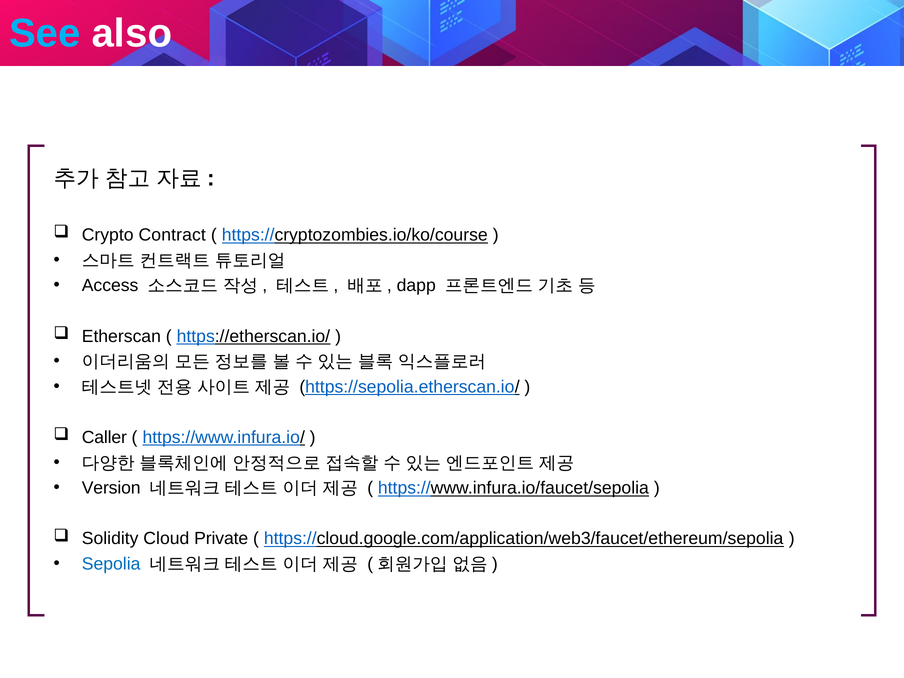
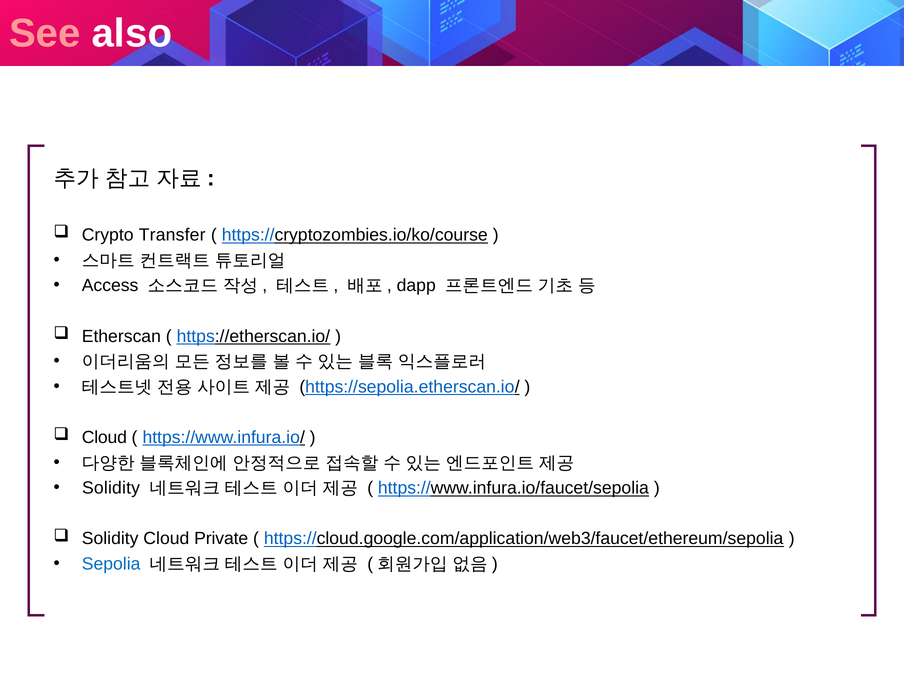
See colour: light blue -> pink
Contract: Contract -> Transfer
Caller at (104, 437): Caller -> Cloud
Version at (111, 488): Version -> Solidity
